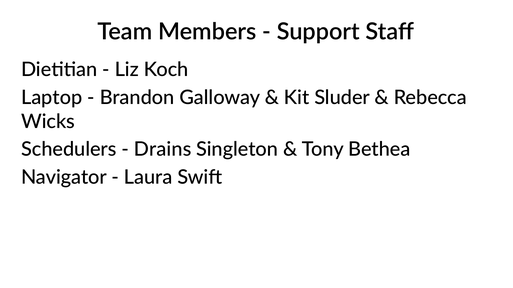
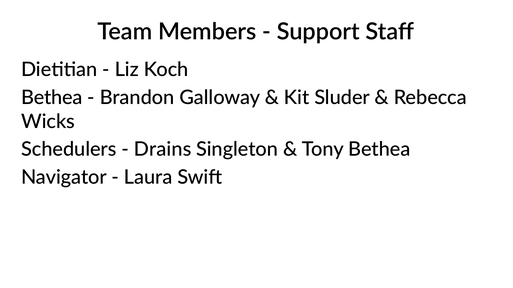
Laptop at (52, 98): Laptop -> Bethea
